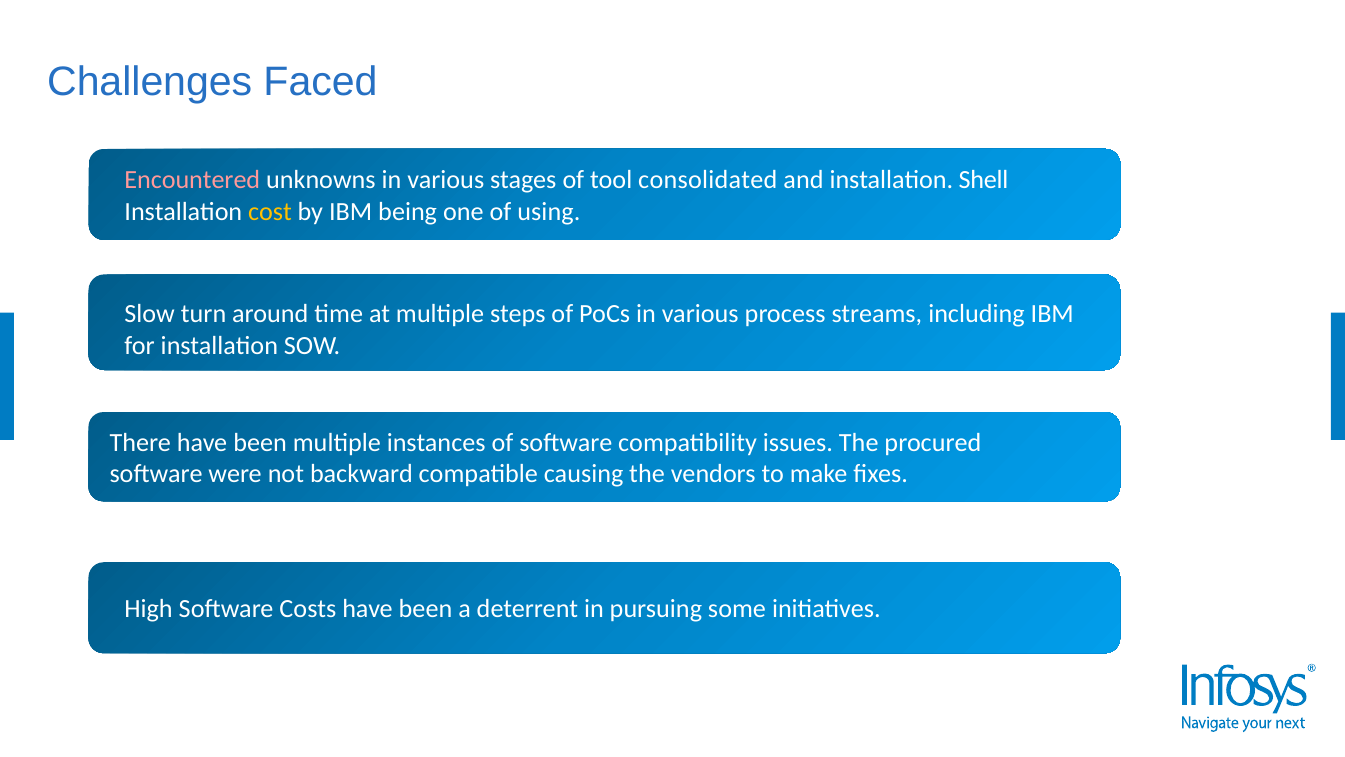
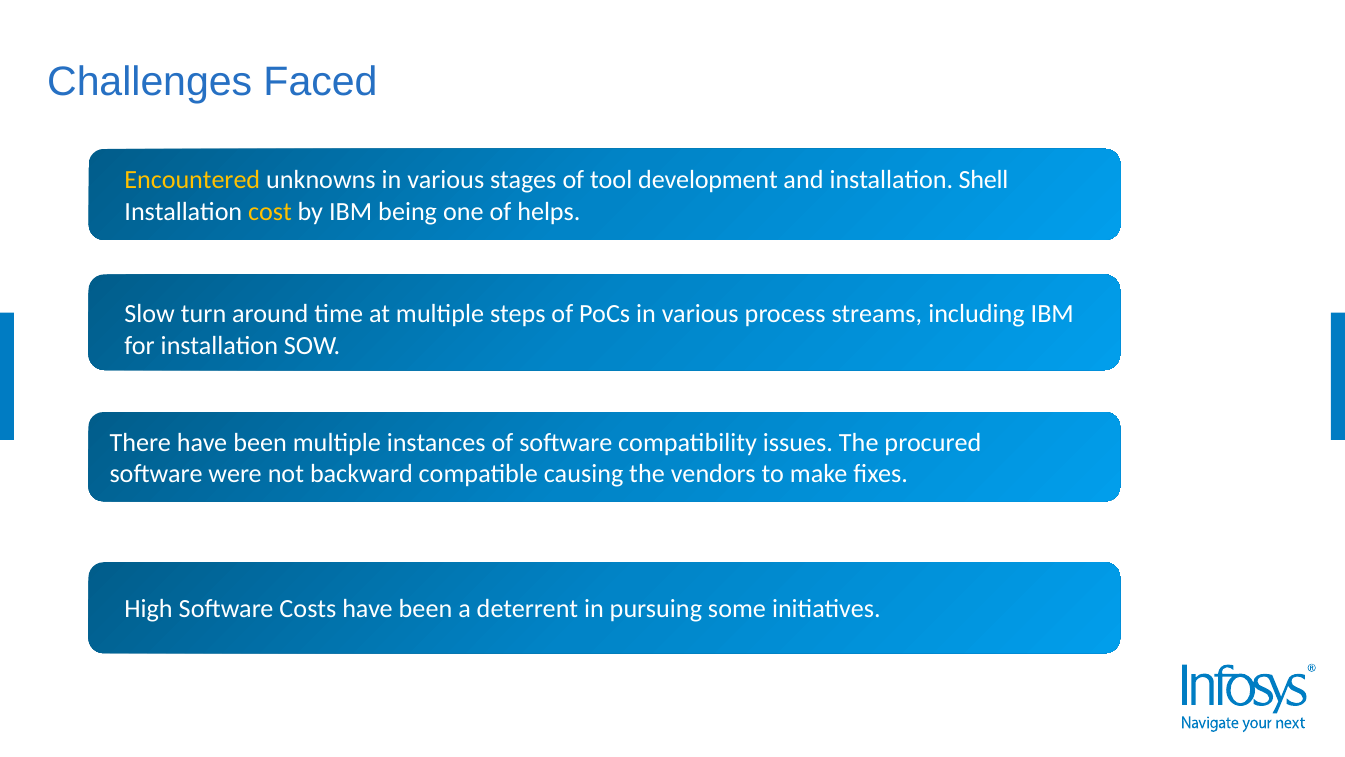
Encountered colour: pink -> yellow
consolidated: consolidated -> development
using: using -> helps
